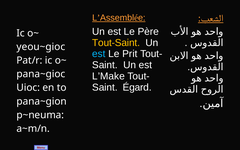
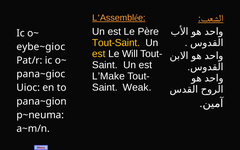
yeou~gioc: yeou~gioc -> eybe~gioc
est at (99, 54) colour: light blue -> yellow
Prit: Prit -> Will
Égard: Égard -> Weak
